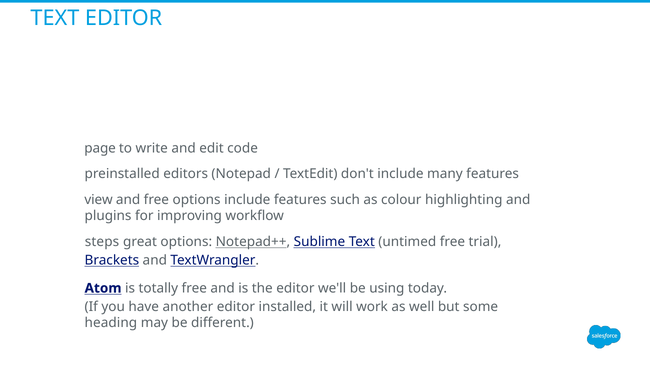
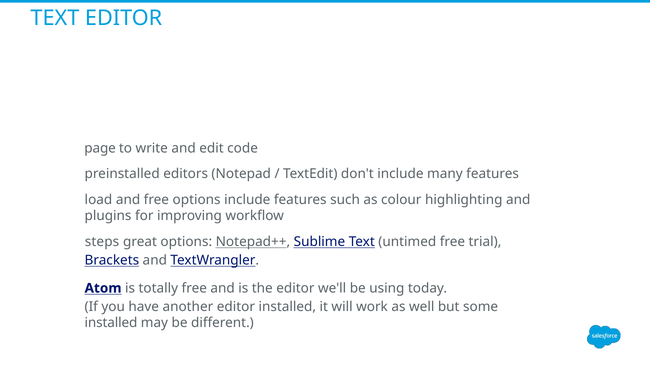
view: view -> load
heading at (111, 323): heading -> installed
